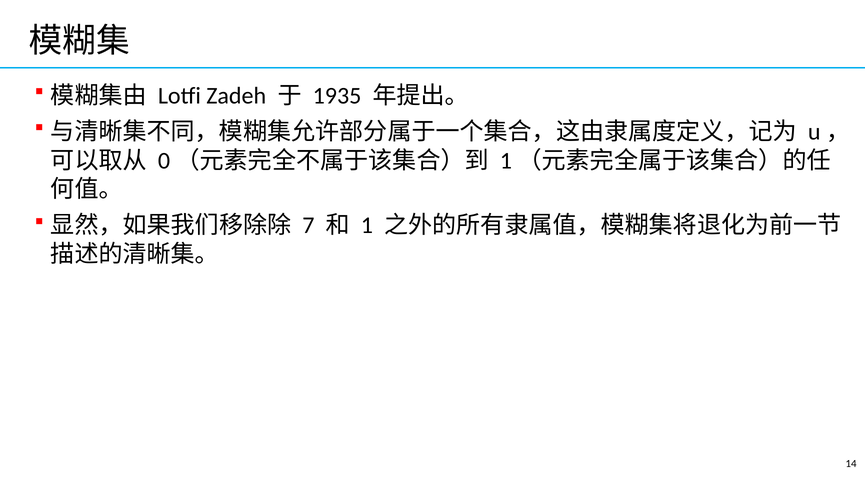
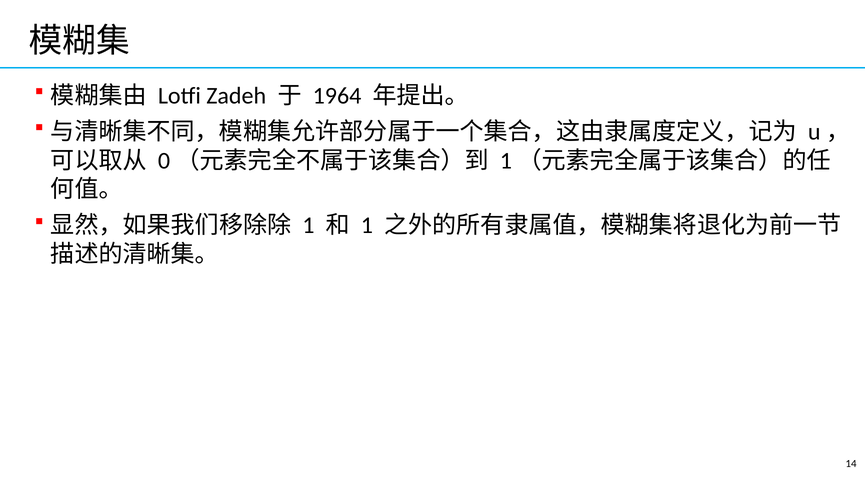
1935: 1935 -> 1964
7 at (308, 226): 7 -> 1
